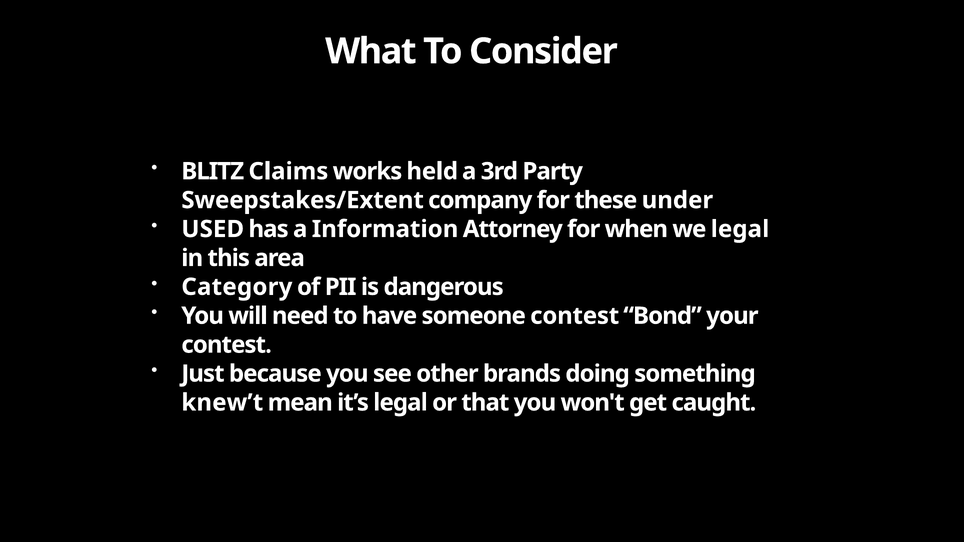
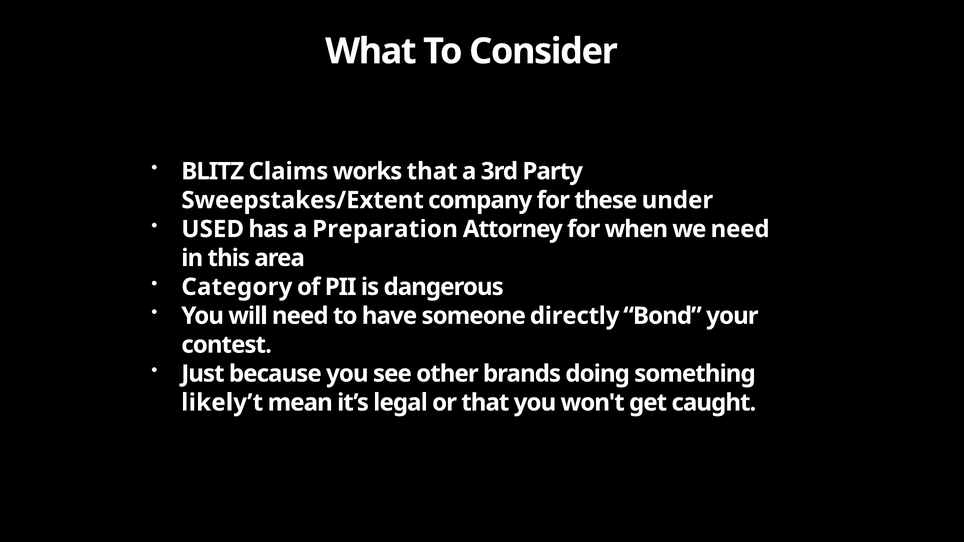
works held: held -> that
Information: Information -> Preparation
we legal: legal -> need
someone contest: contest -> directly
knew’t: knew’t -> likely’t
